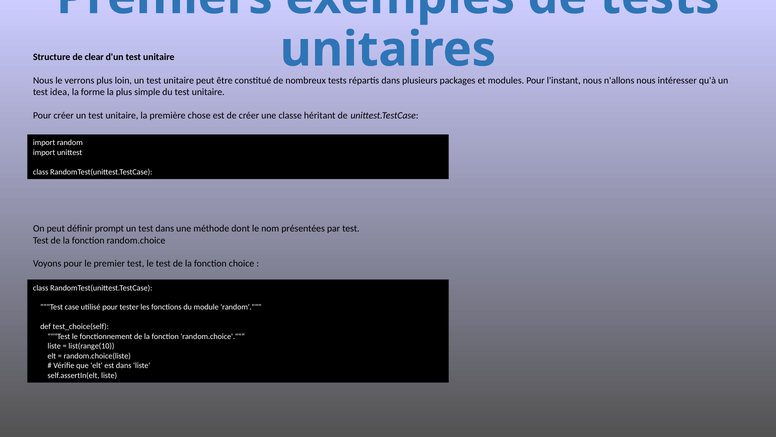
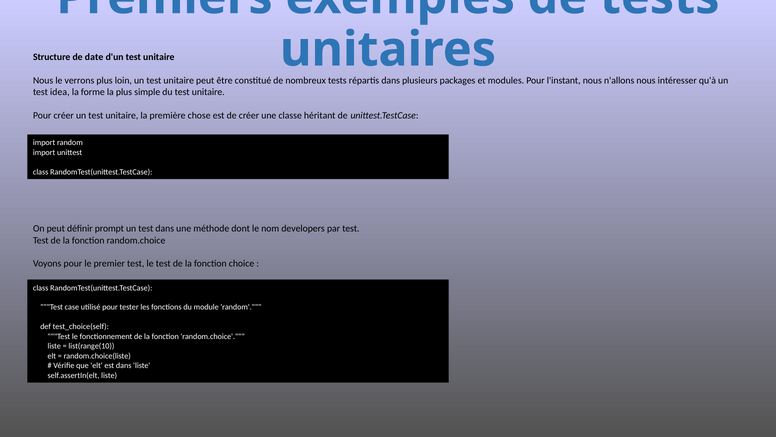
clear: clear -> date
présentées: présentées -> developers
